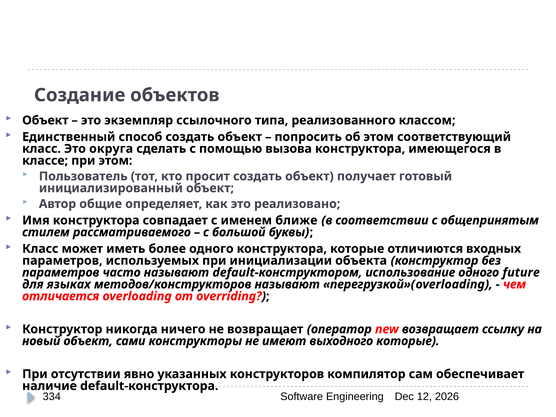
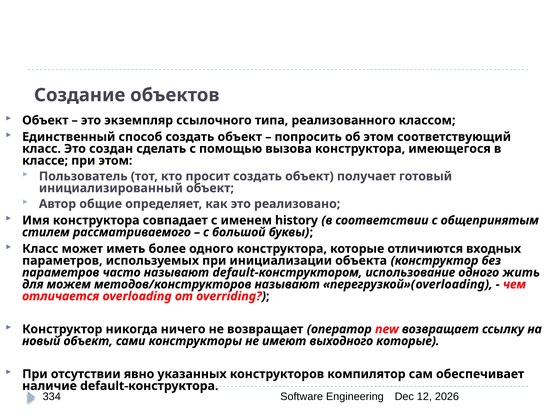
округа: округа -> создан
ближе: ближе -> history
future: future -> жить
языках: языках -> можем
